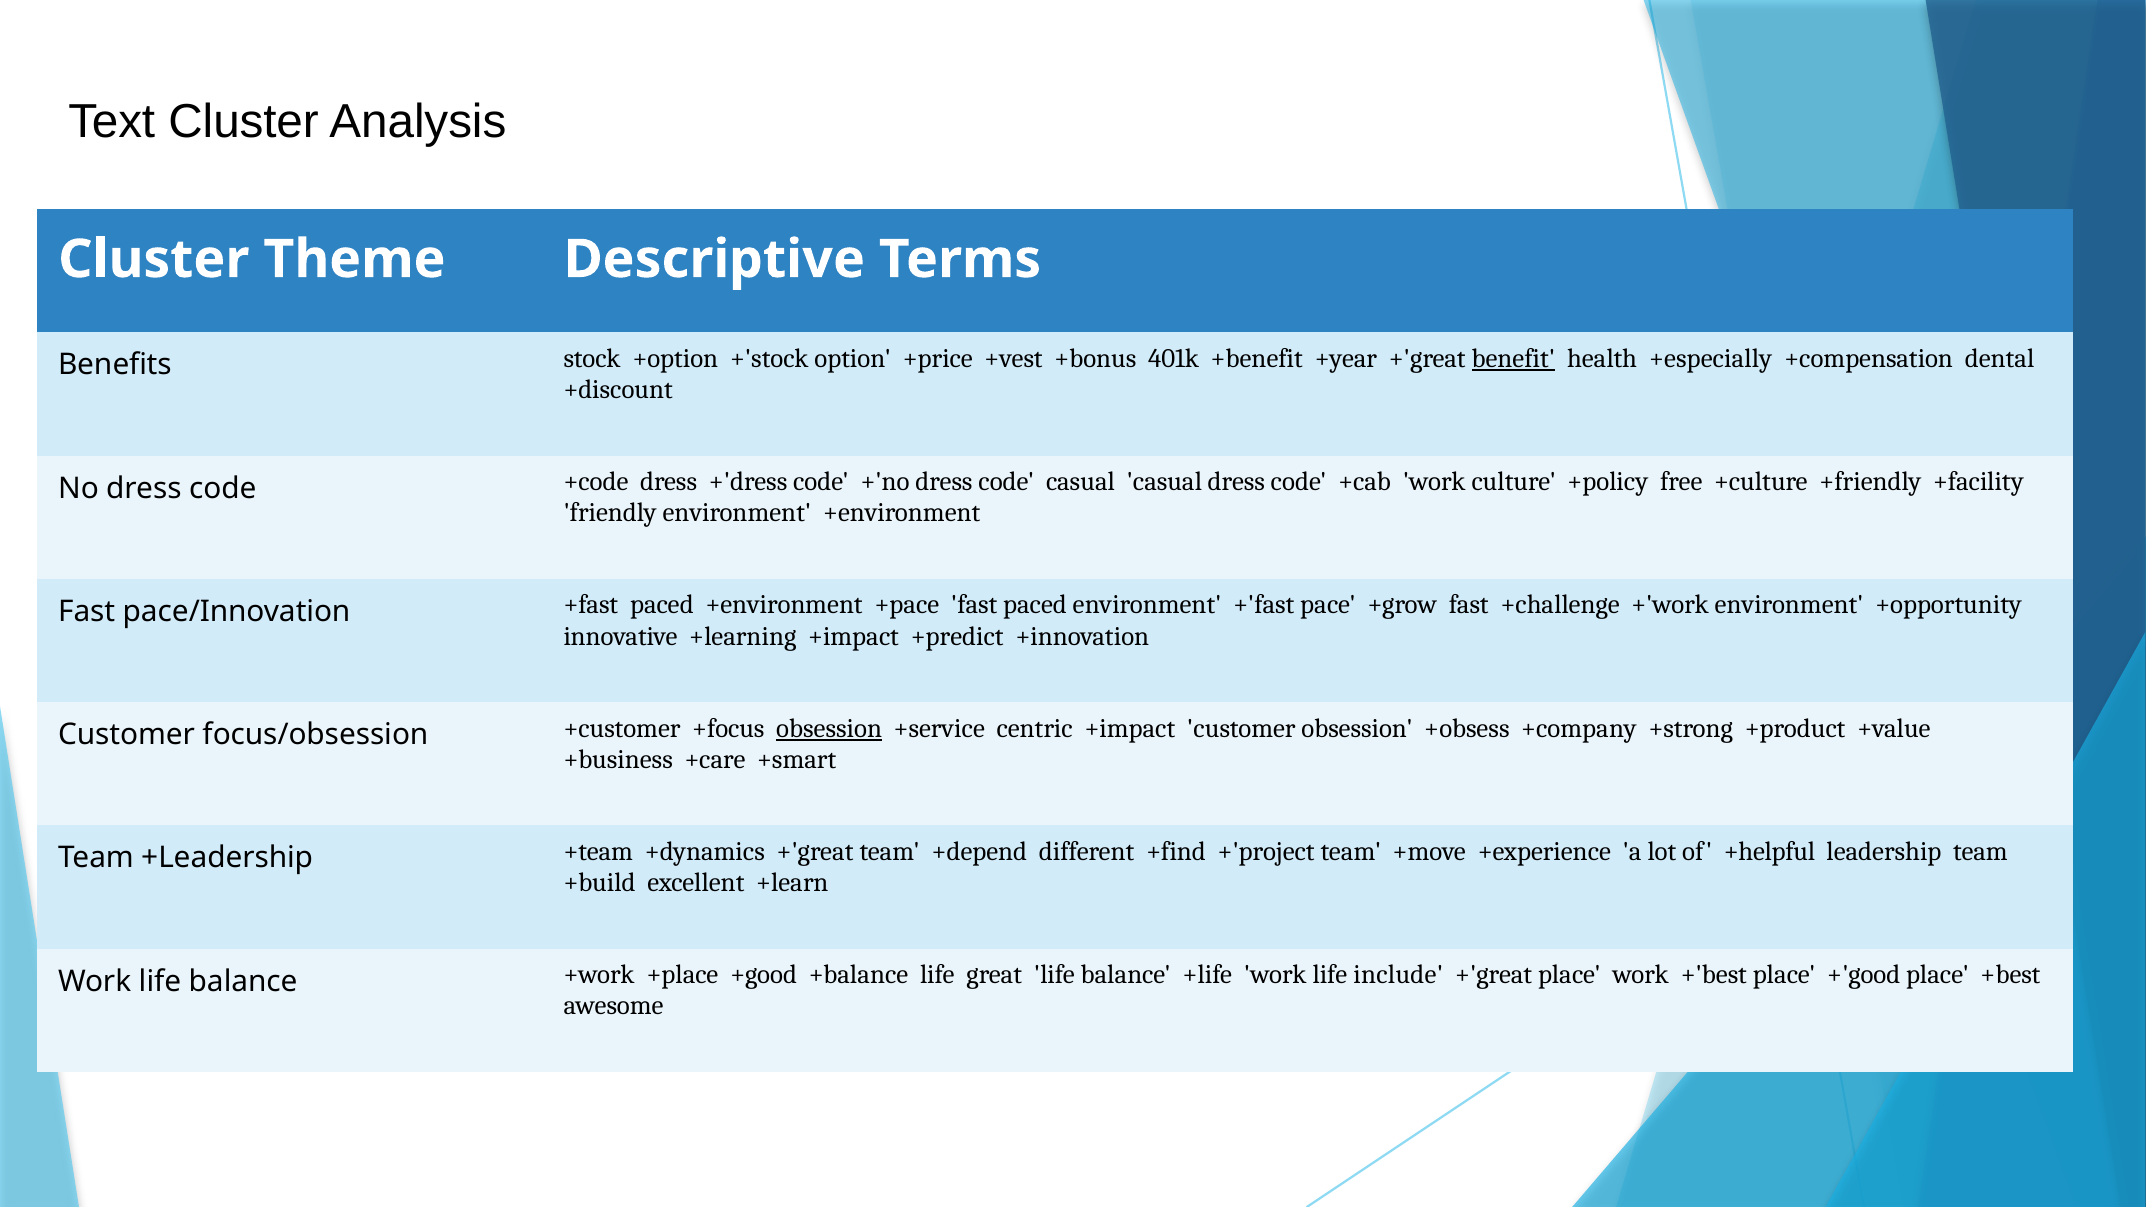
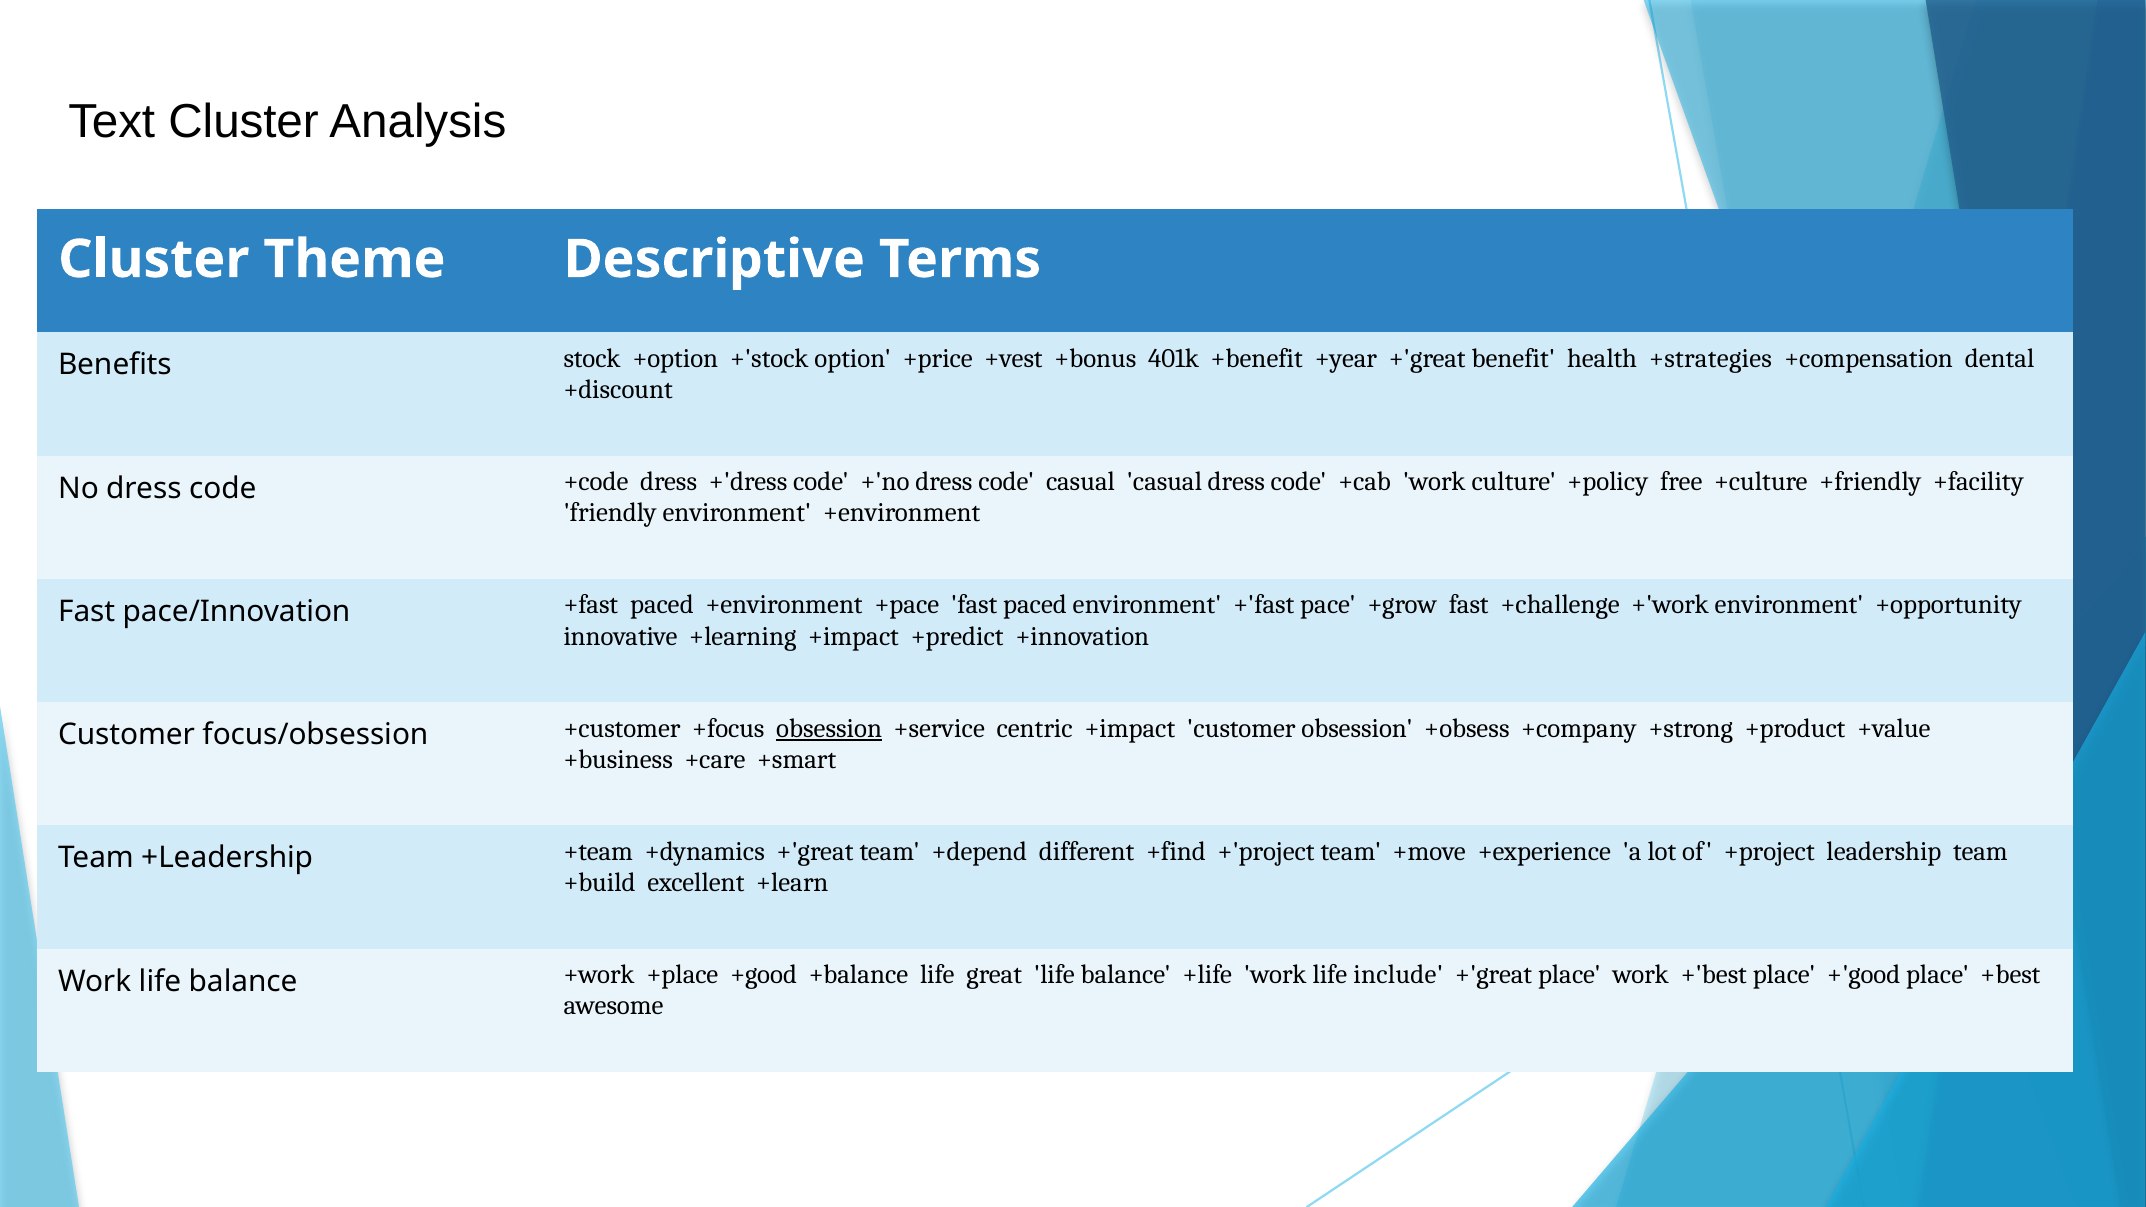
benefit underline: present -> none
+especially: +especially -> +strategies
+helpful: +helpful -> +project
